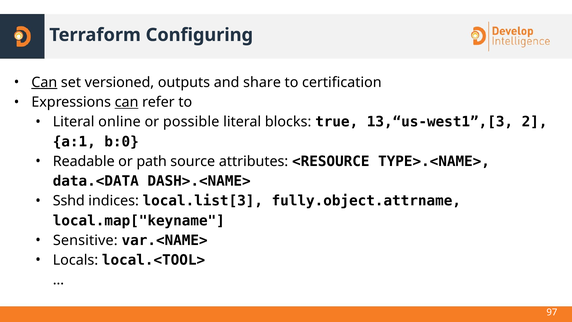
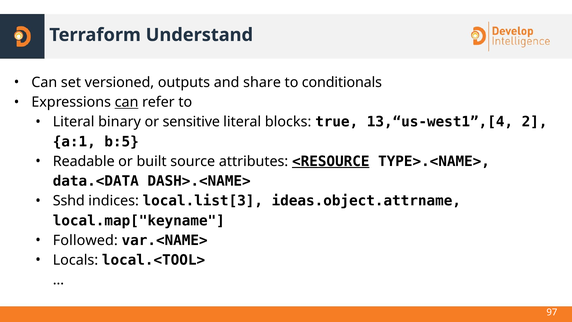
Configuring: Configuring -> Understand
Can at (44, 82) underline: present -> none
certification: certification -> conditionals
online: online -> binary
possible: possible -> sensitive
13,“us-west1”,[3: 13,“us-west1”,[3 -> 13,“us-west1”,[4
b:0: b:0 -> b:5
path: path -> built
<RESOURCE underline: none -> present
fully.object.attrname: fully.object.attrname -> ideas.object.attrname
Sensitive: Sensitive -> Followed
